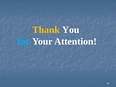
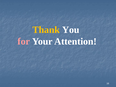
for colour: light blue -> pink
